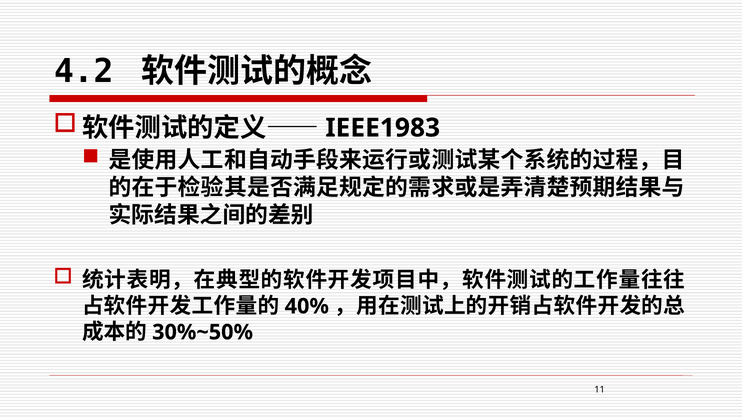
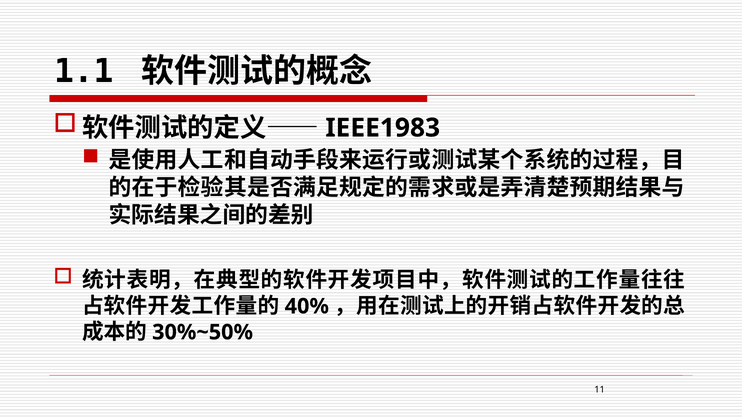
4.2: 4.2 -> 1.1
